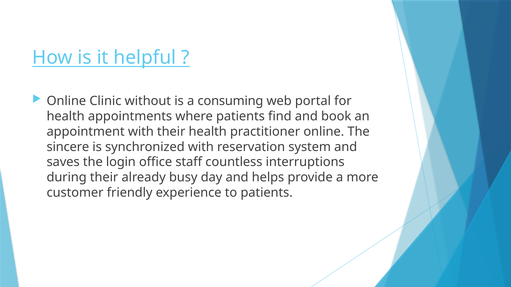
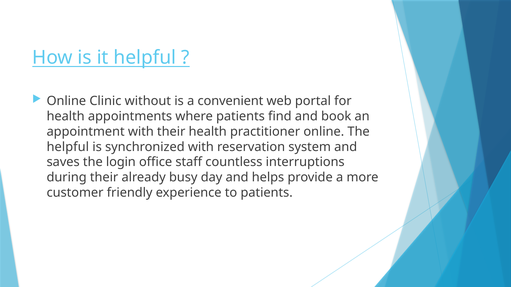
consuming: consuming -> convenient
sincere at (68, 147): sincere -> helpful
